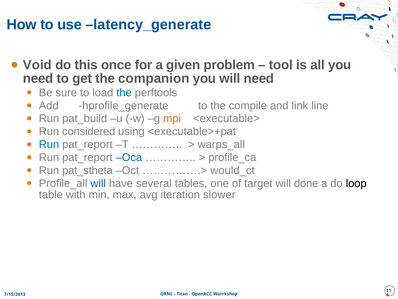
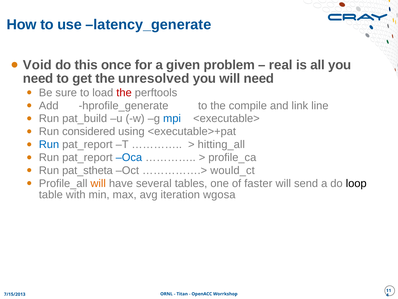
tool: tool -> real
companion: companion -> unresolved
the at (124, 92) colour: blue -> red
mpi colour: orange -> blue
warps_all: warps_all -> hitting_all
will at (98, 183) colour: blue -> orange
target: target -> faster
done: done -> send
slower: slower -> wgosa
